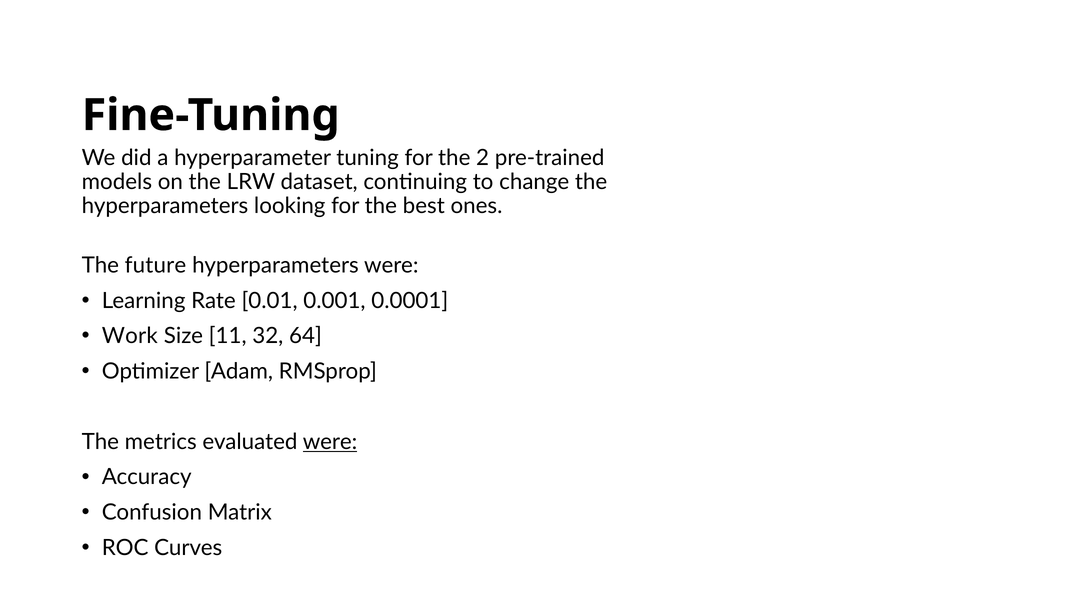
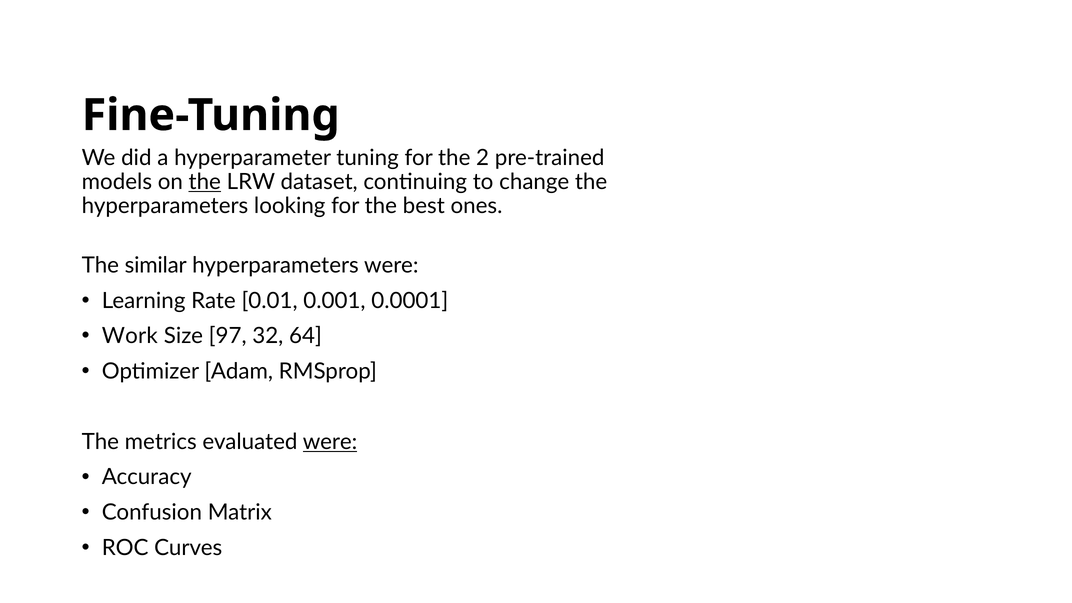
the at (205, 182) underline: none -> present
future: future -> similar
11: 11 -> 97
